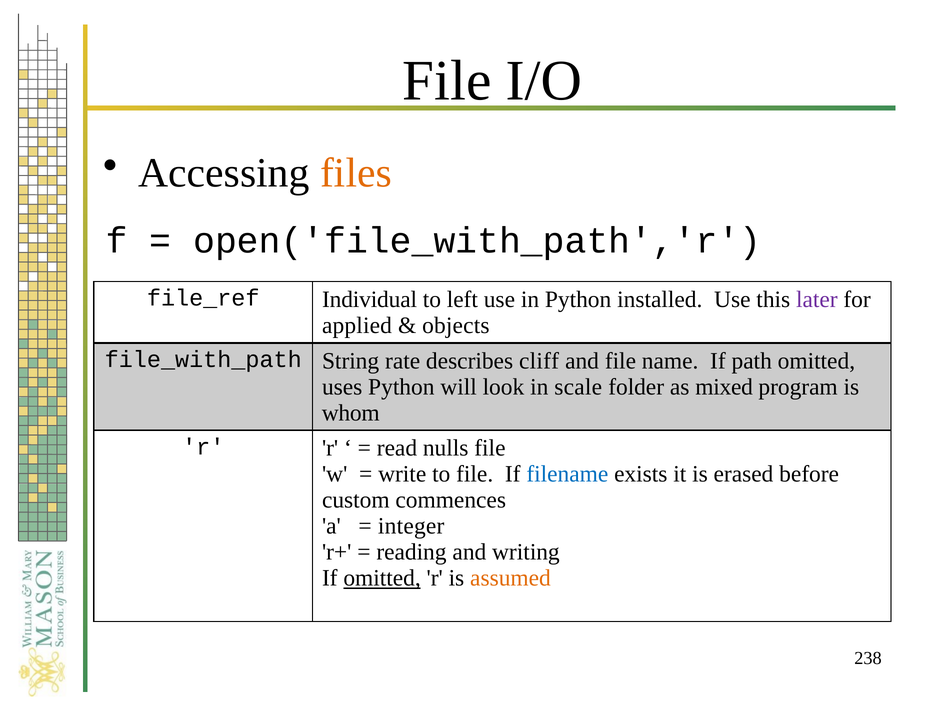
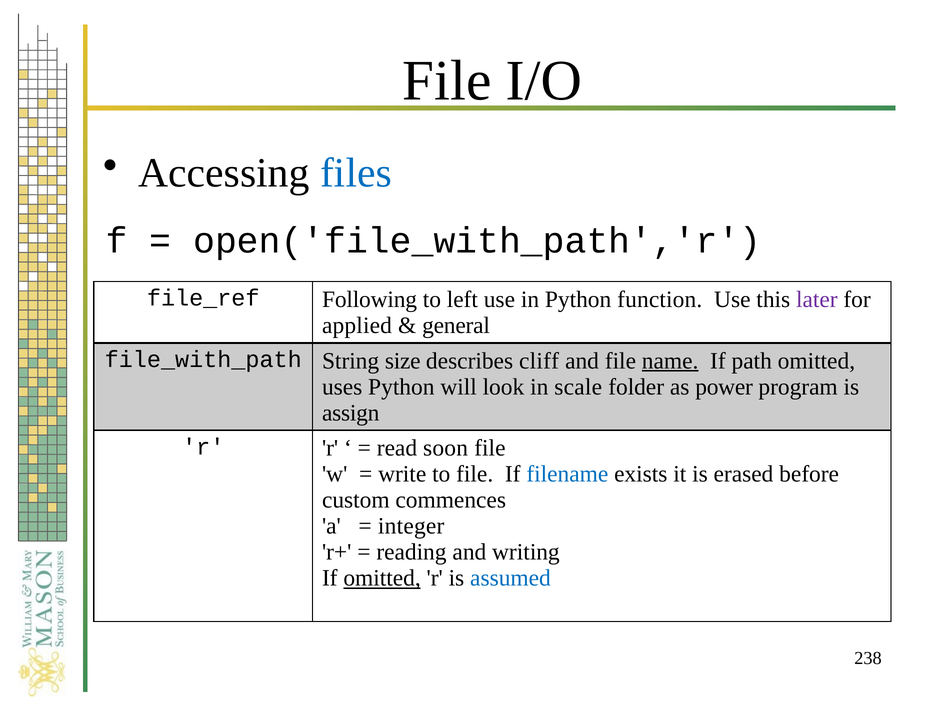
files colour: orange -> blue
Individual: Individual -> Following
installed: installed -> function
objects: objects -> general
rate: rate -> size
name underline: none -> present
mixed: mixed -> power
whom: whom -> assign
nulls: nulls -> soon
assumed colour: orange -> blue
